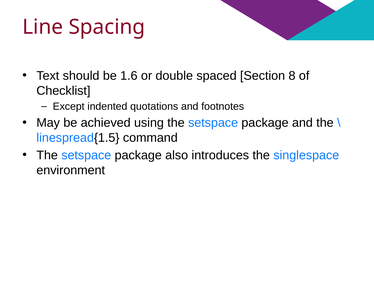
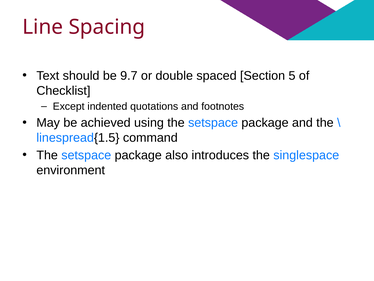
1.6: 1.6 -> 9.7
8: 8 -> 5
